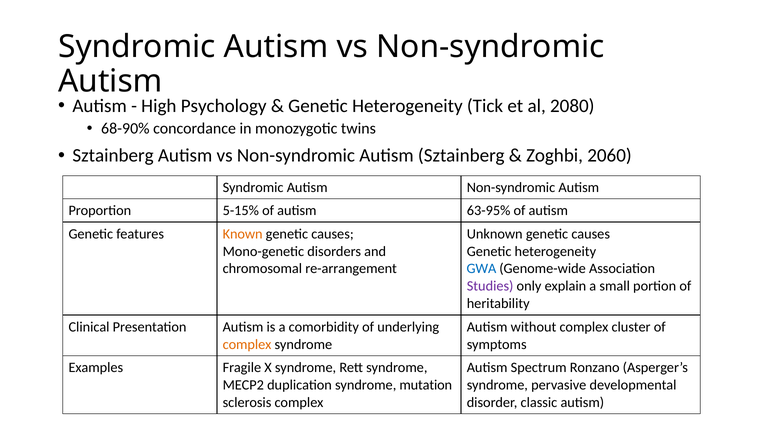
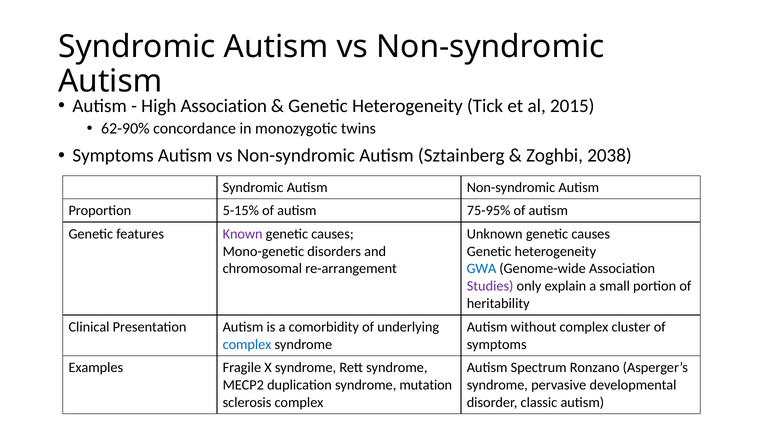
High Psychology: Psychology -> Association
2080: 2080 -> 2015
68-90%: 68-90% -> 62-90%
Sztainberg at (113, 156): Sztainberg -> Symptoms
2060: 2060 -> 2038
63-95%: 63-95% -> 75-95%
Known colour: orange -> purple
complex at (247, 344) colour: orange -> blue
